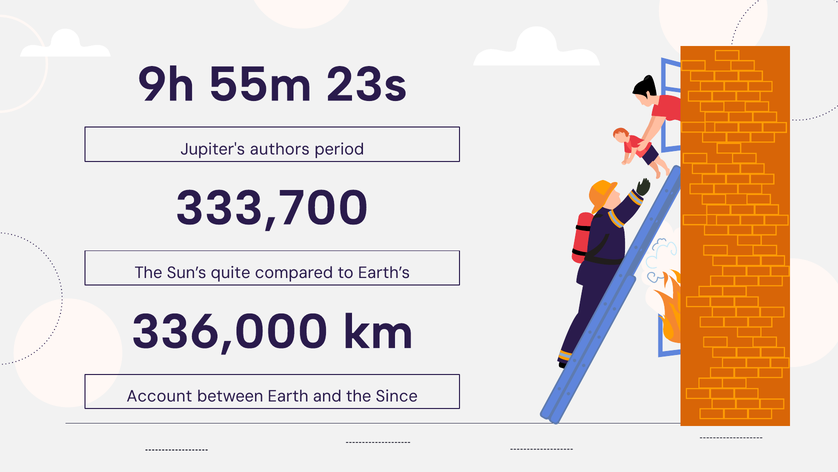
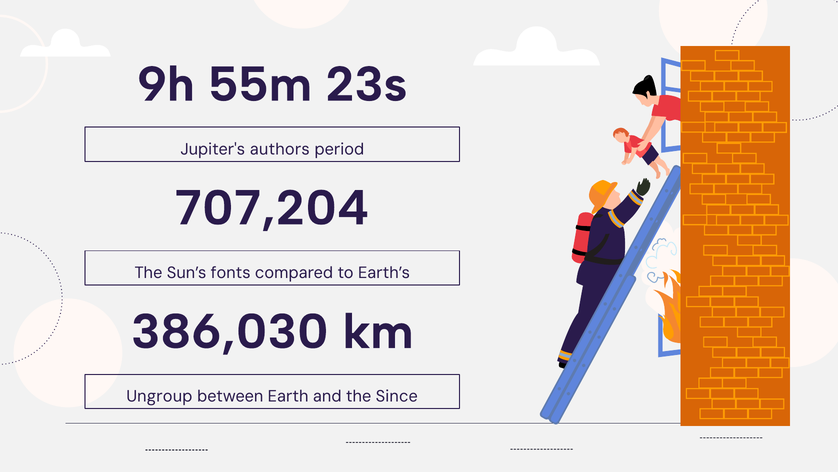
333,700: 333,700 -> 707,204
quite: quite -> fonts
336,000: 336,000 -> 386,030
Account: Account -> Ungroup
